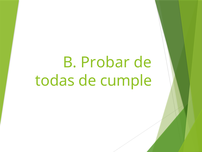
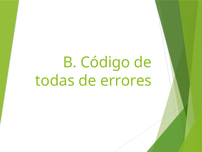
Probar: Probar -> Código
cumple: cumple -> errores
